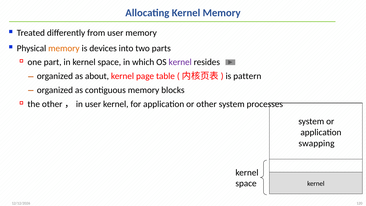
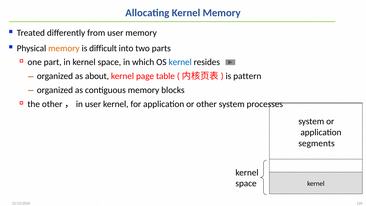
devices: devices -> difficult
kernel at (180, 62) colour: purple -> blue
swapping: swapping -> segments
